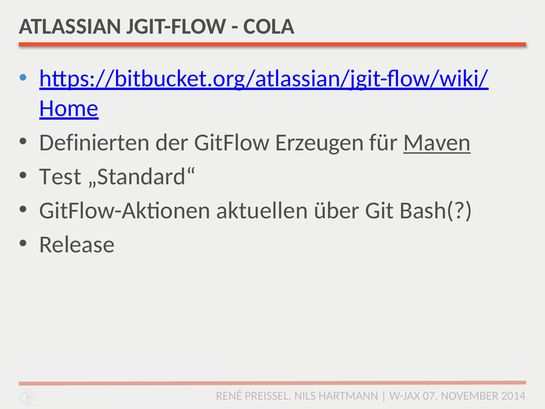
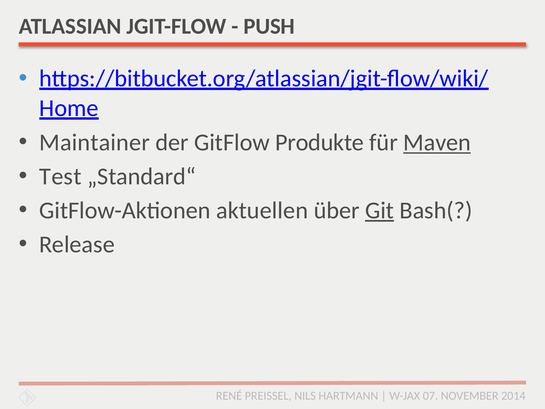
COLA: COLA -> PUSH
Definierten: Definierten -> Maintainer
Erzeugen: Erzeugen -> Produkte
Git underline: none -> present
